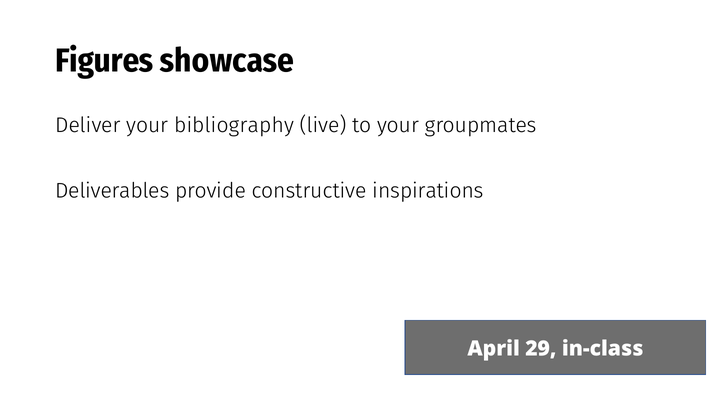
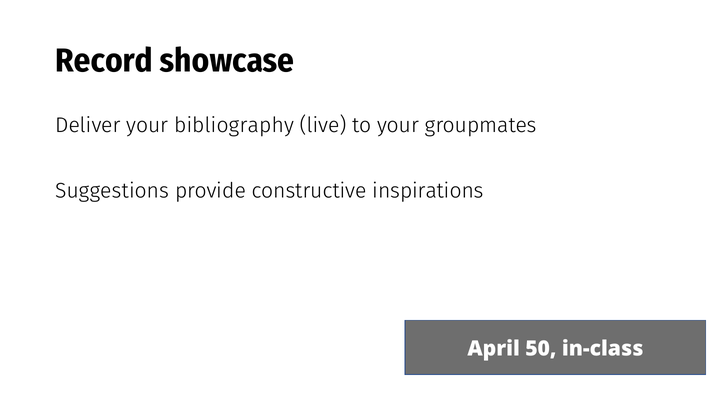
Figures: Figures -> Record
Deliverables: Deliverables -> Suggestions
29: 29 -> 50
